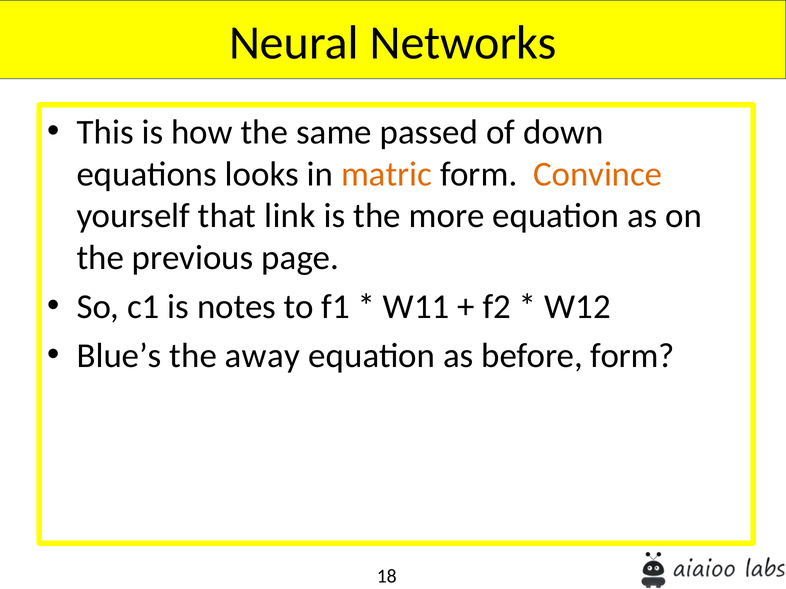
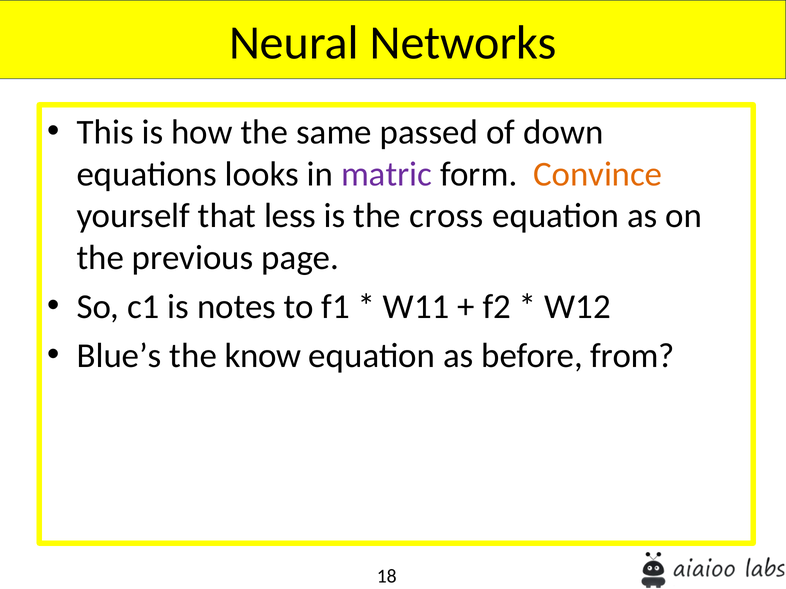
matric colour: orange -> purple
link: link -> less
more: more -> cross
away: away -> know
before form: form -> from
